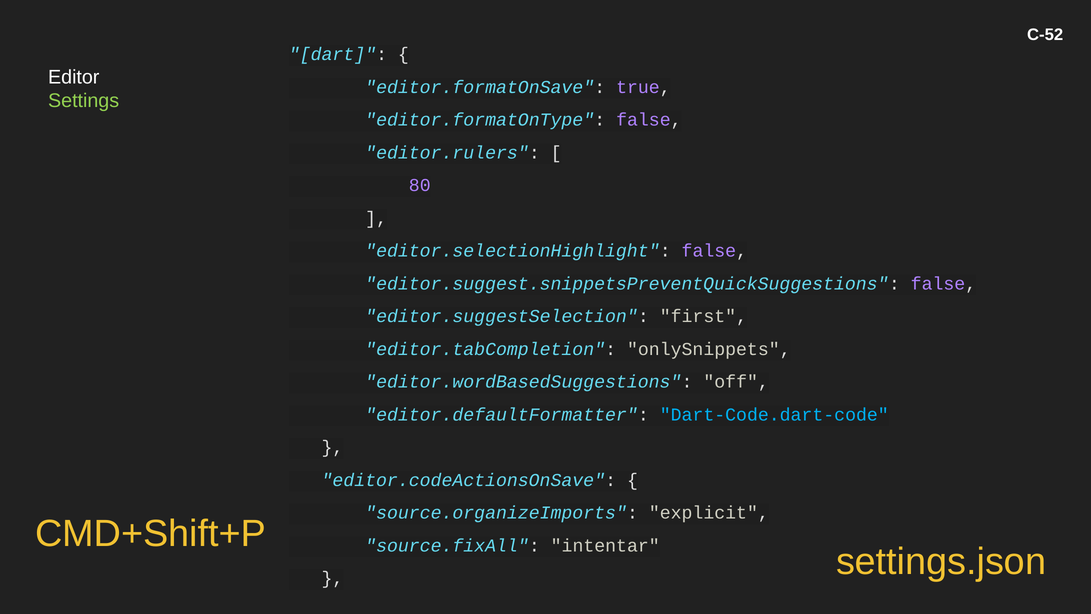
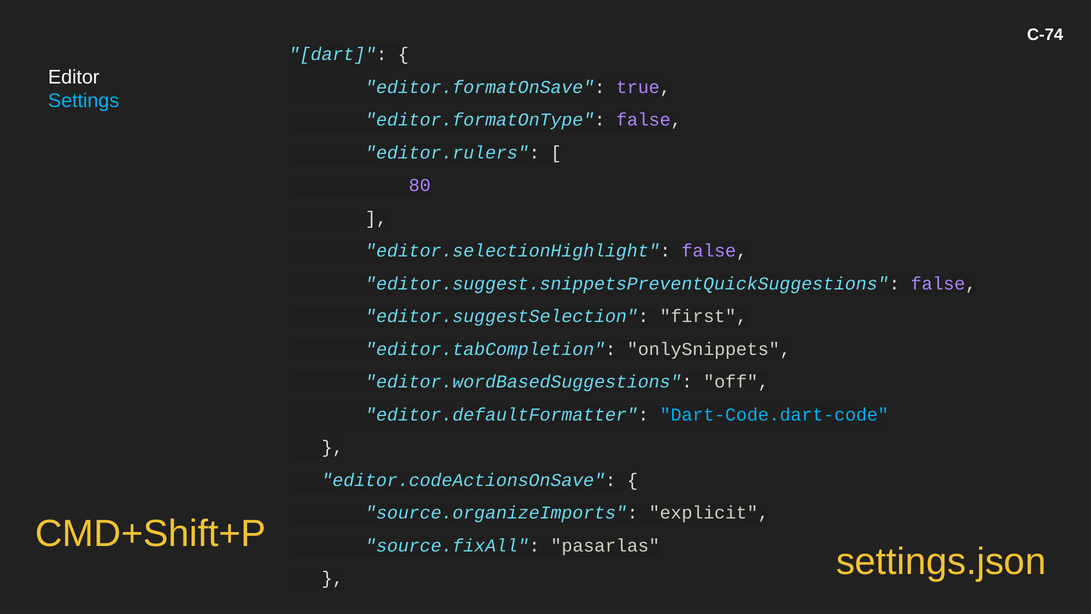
C-52: C-52 -> C-74
Settings colour: light green -> light blue
intentar: intentar -> pasarlas
